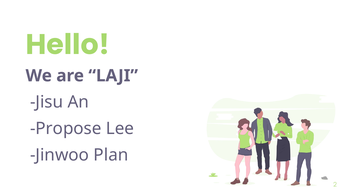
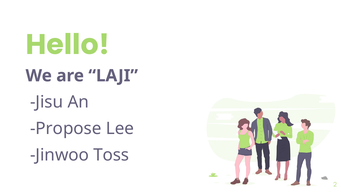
Plan: Plan -> Toss
